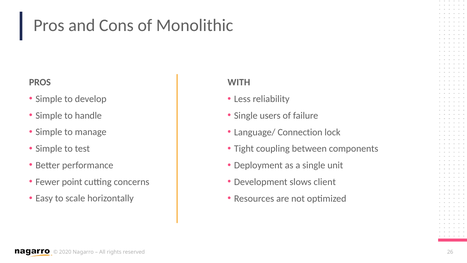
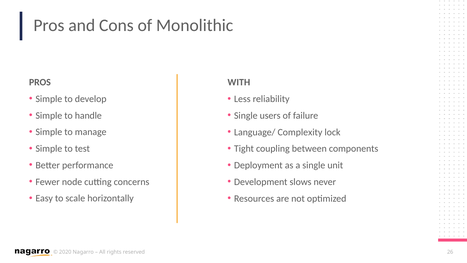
Connection: Connection -> Complexity
point: point -> node
client: client -> never
